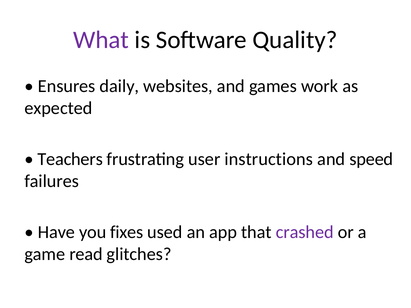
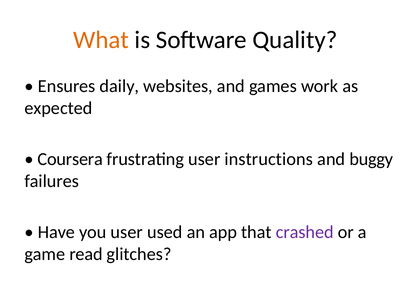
What colour: purple -> orange
Teachers: Teachers -> Coursera
speed: speed -> buggy
you fixes: fixes -> user
